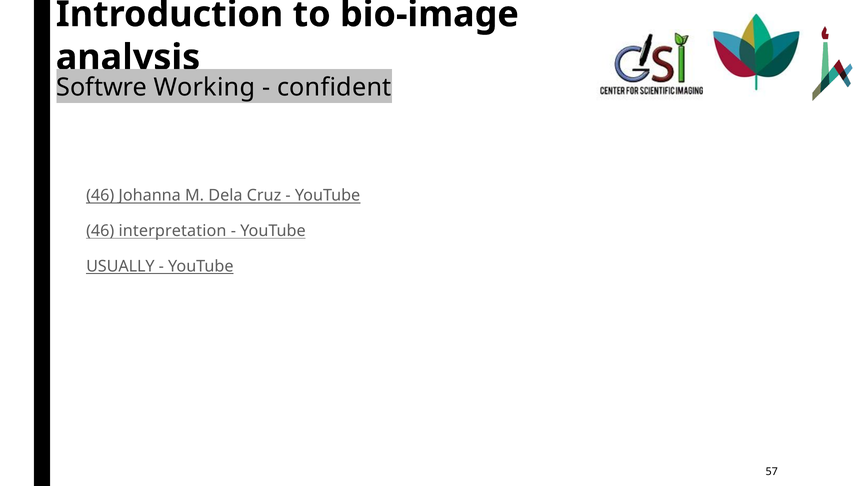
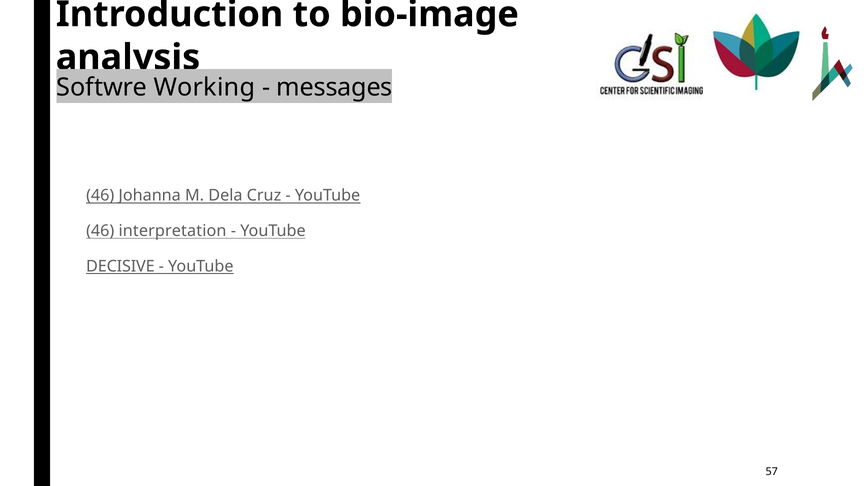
confident: confident -> messages
USUALLY: USUALLY -> DECISIVE
